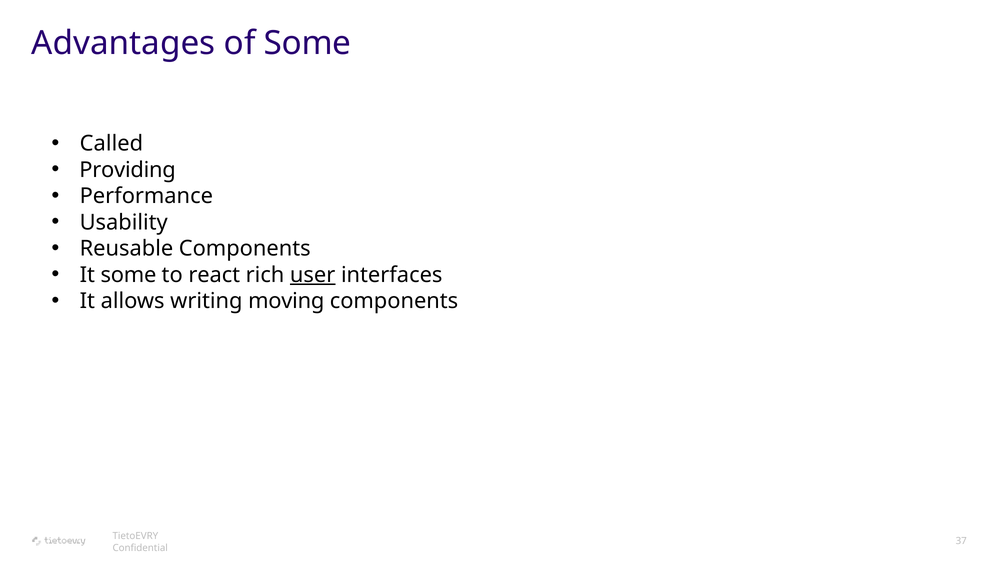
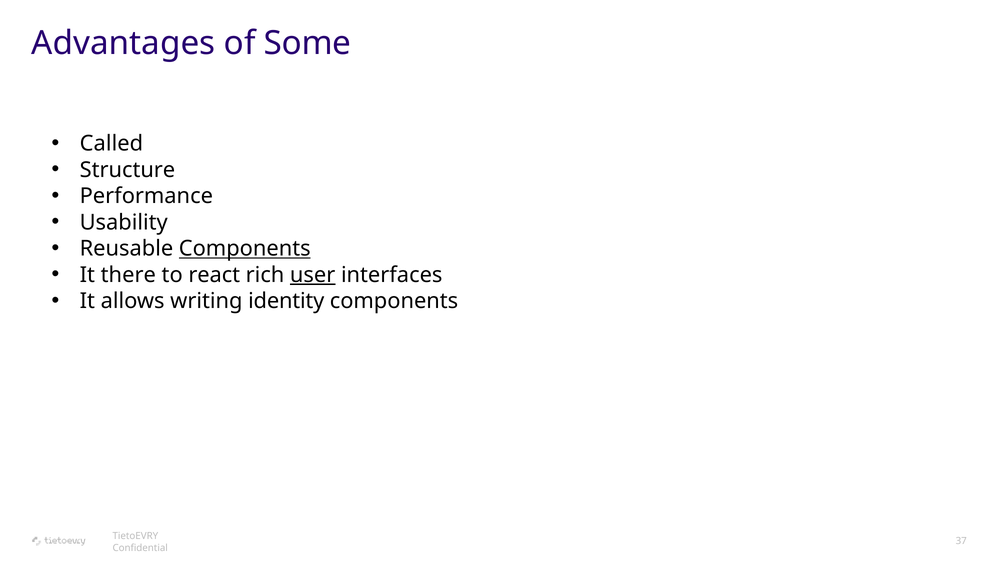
Providing: Providing -> Structure
Components at (245, 249) underline: none -> present
It some: some -> there
moving: moving -> identity
